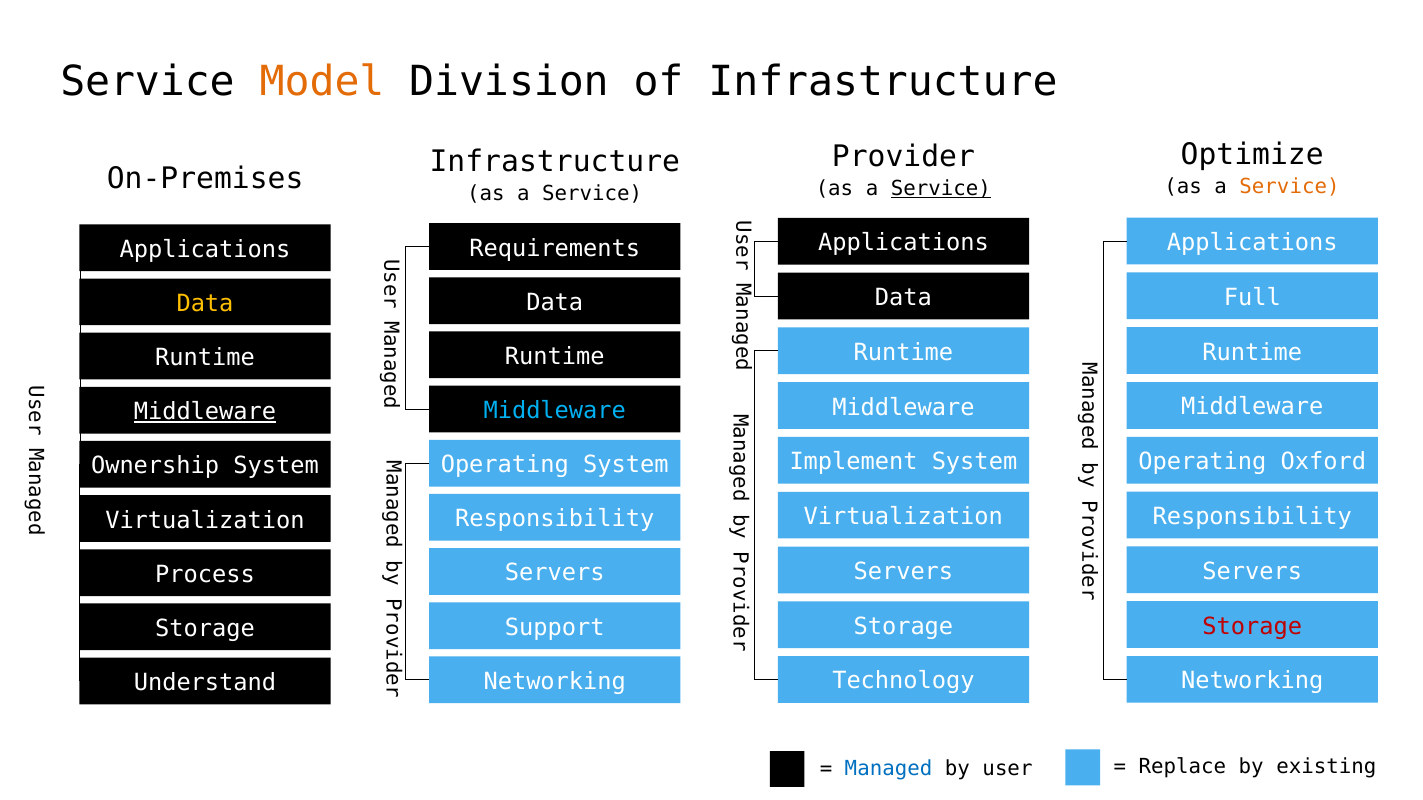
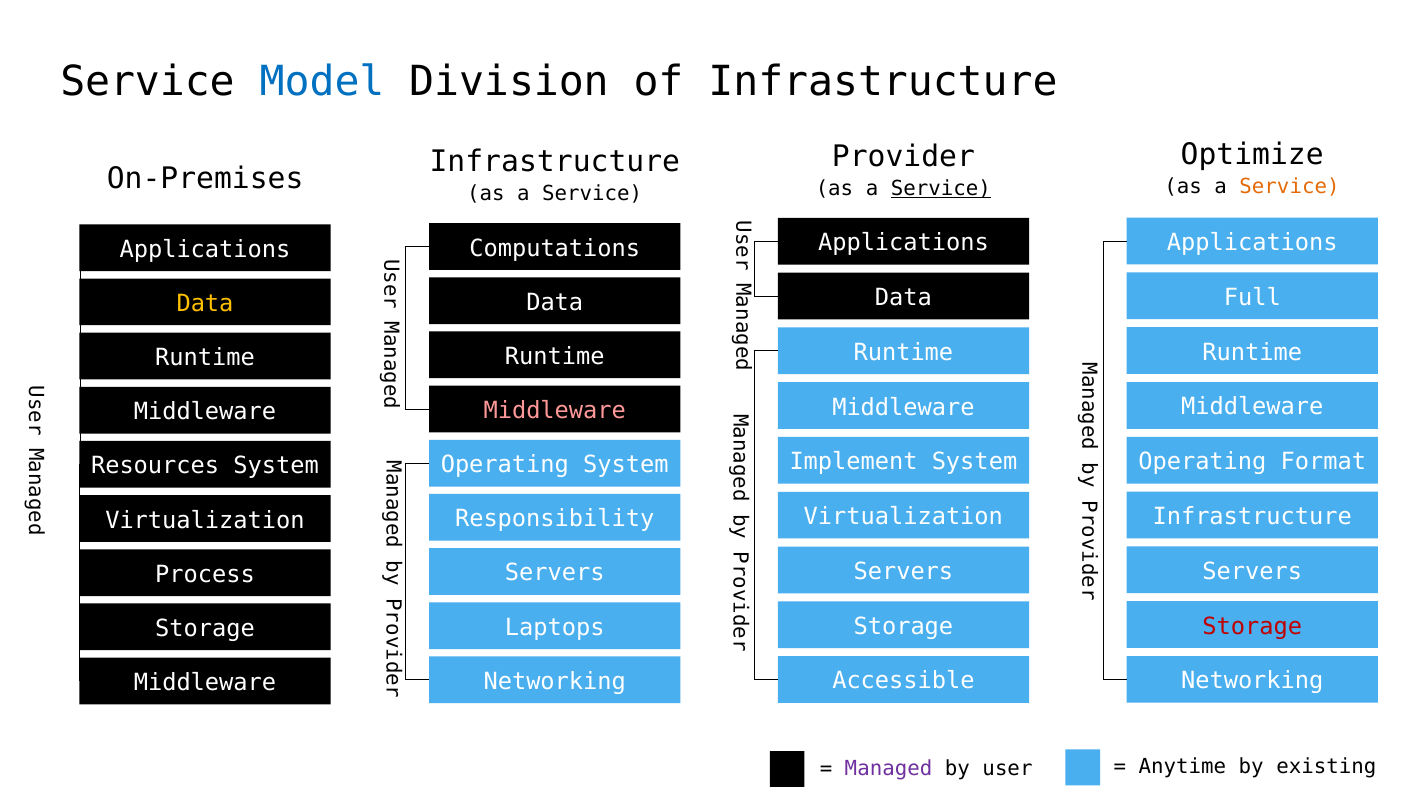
Model colour: orange -> blue
Requirements: Requirements -> Computations
Middleware at (555, 411) colour: light blue -> pink
Middleware at (205, 412) underline: present -> none
Oxford: Oxford -> Format
Ownership: Ownership -> Resources
Responsibility at (1252, 517): Responsibility -> Infrastructure
Support: Support -> Laptops
Technology: Technology -> Accessible
Understand at (205, 683): Understand -> Middleware
Replace: Replace -> Anytime
Managed colour: blue -> purple
